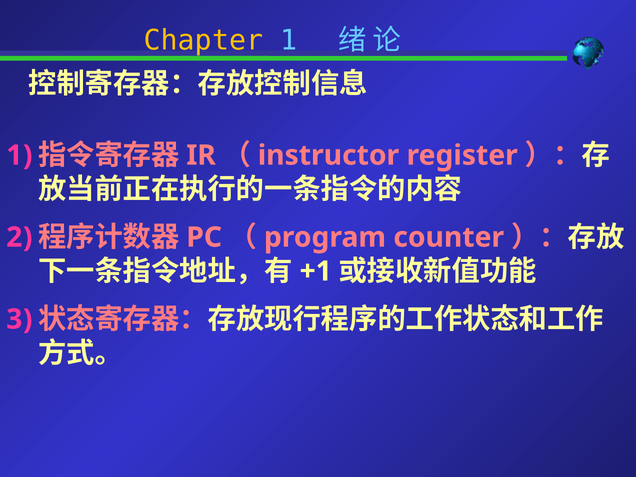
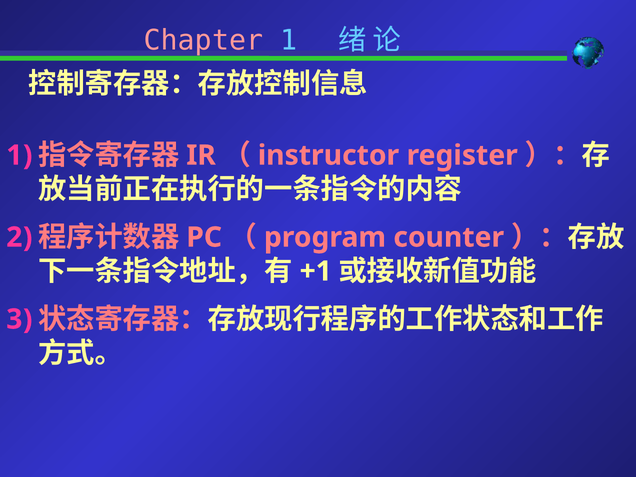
Chapter colour: yellow -> pink
